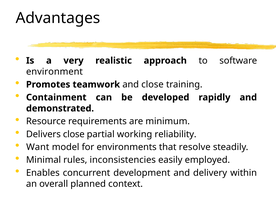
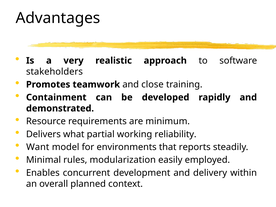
environment: environment -> stakeholders
Delivers close: close -> what
resolve: resolve -> reports
inconsistencies: inconsistencies -> modularization
